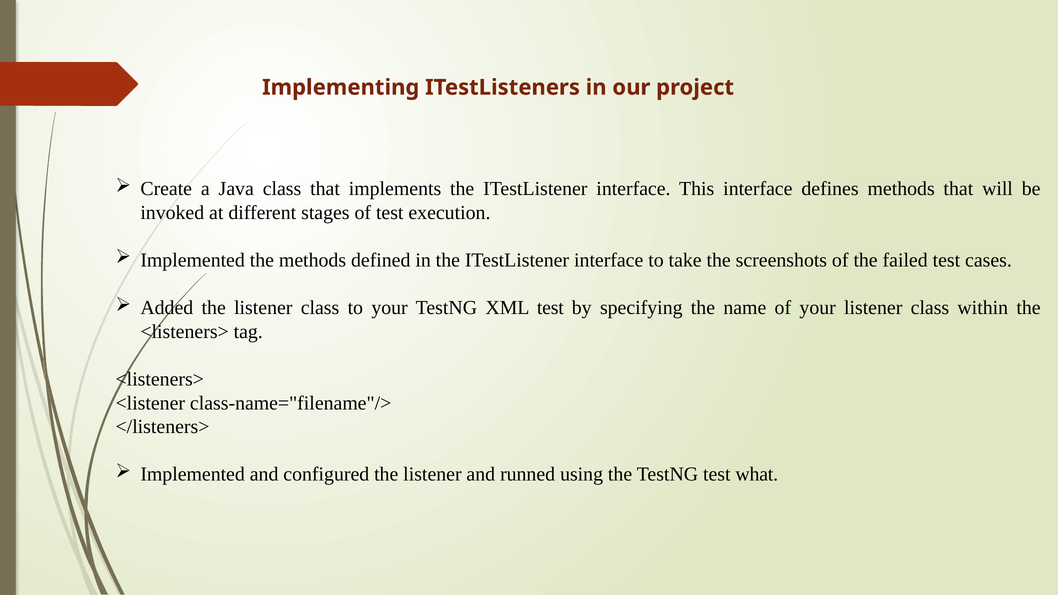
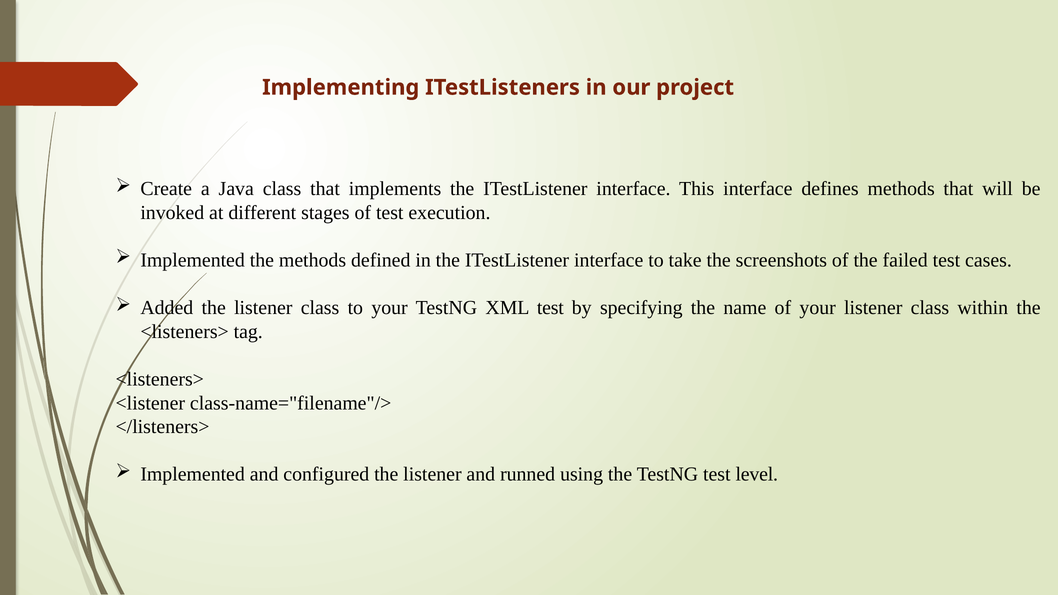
what: what -> level
